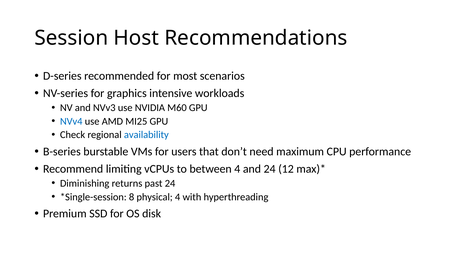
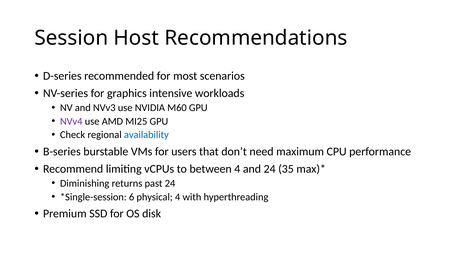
NVv4 colour: blue -> purple
12: 12 -> 35
8: 8 -> 6
